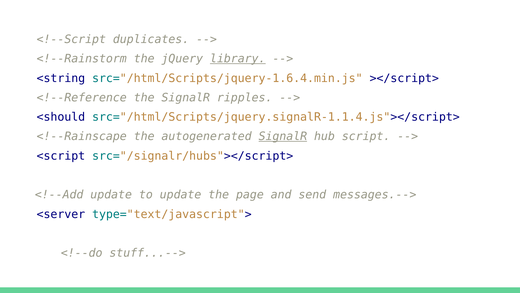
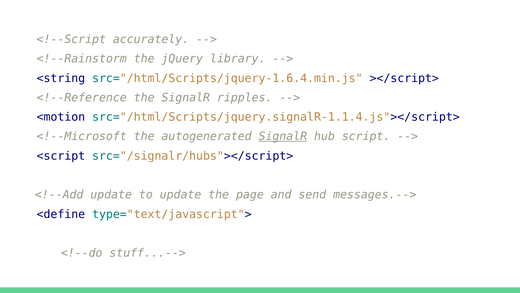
duplicates: duplicates -> accurately
library underline: present -> none
<should: <should -> <motion
<!--Rainscape: <!--Rainscape -> <!--Microsoft
<server: <server -> <define
